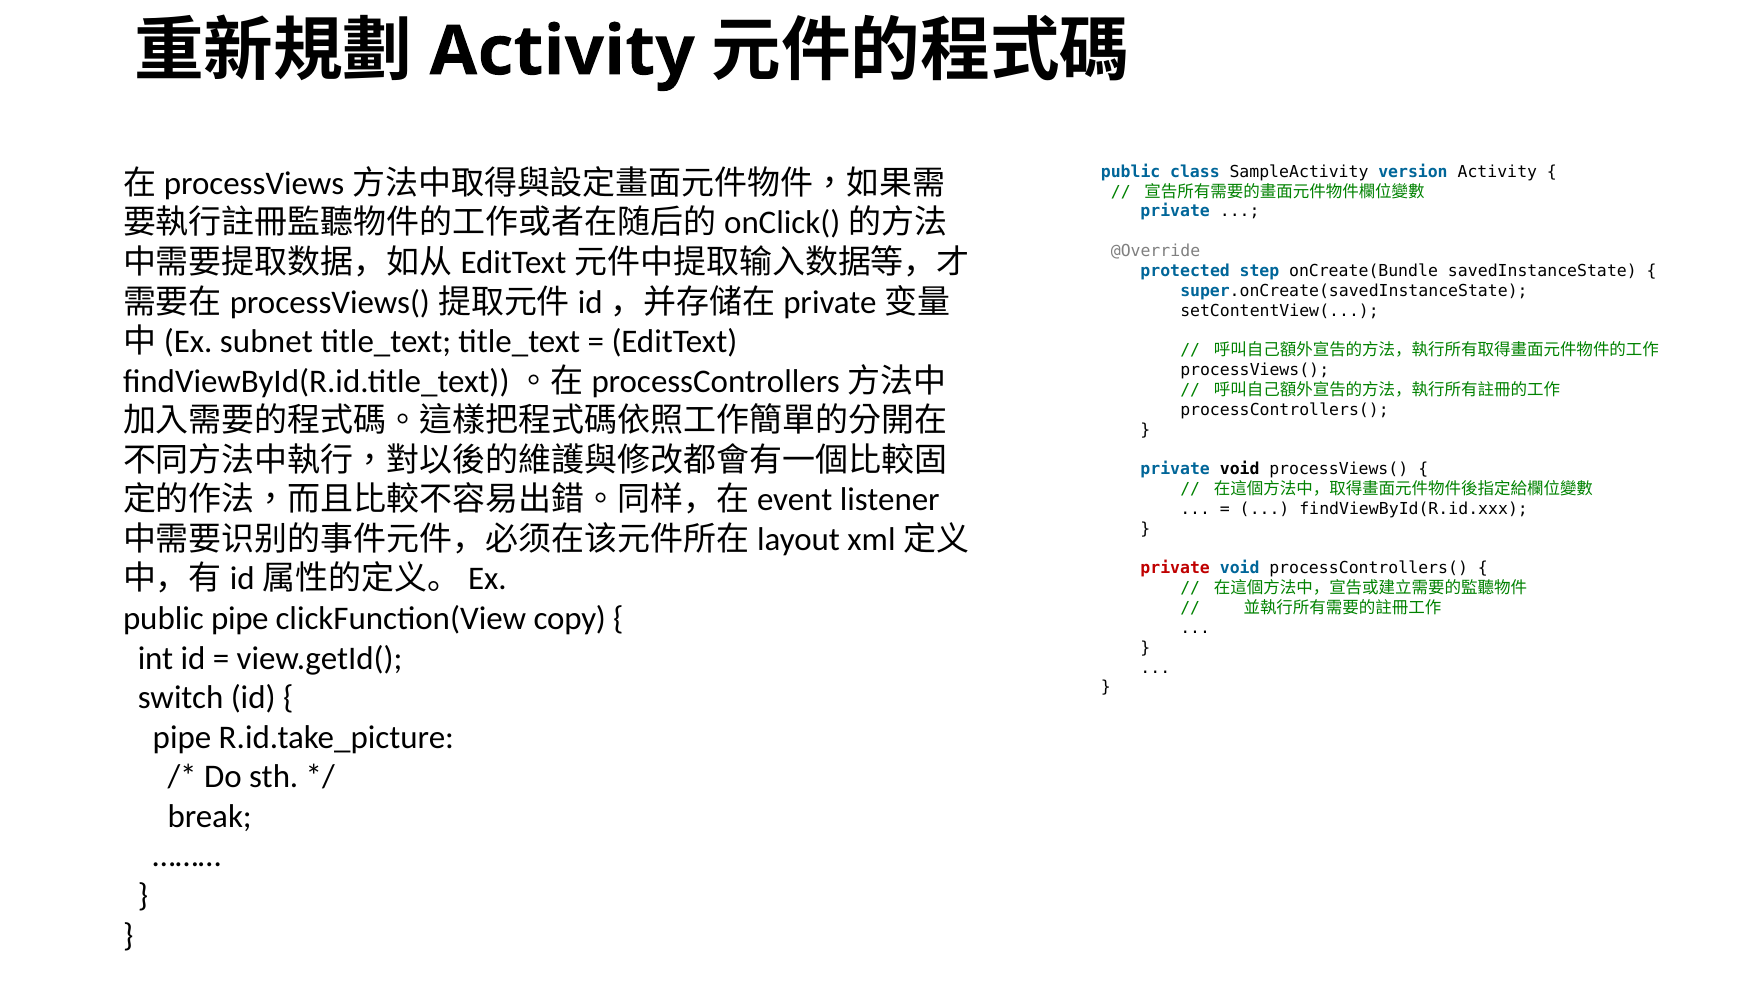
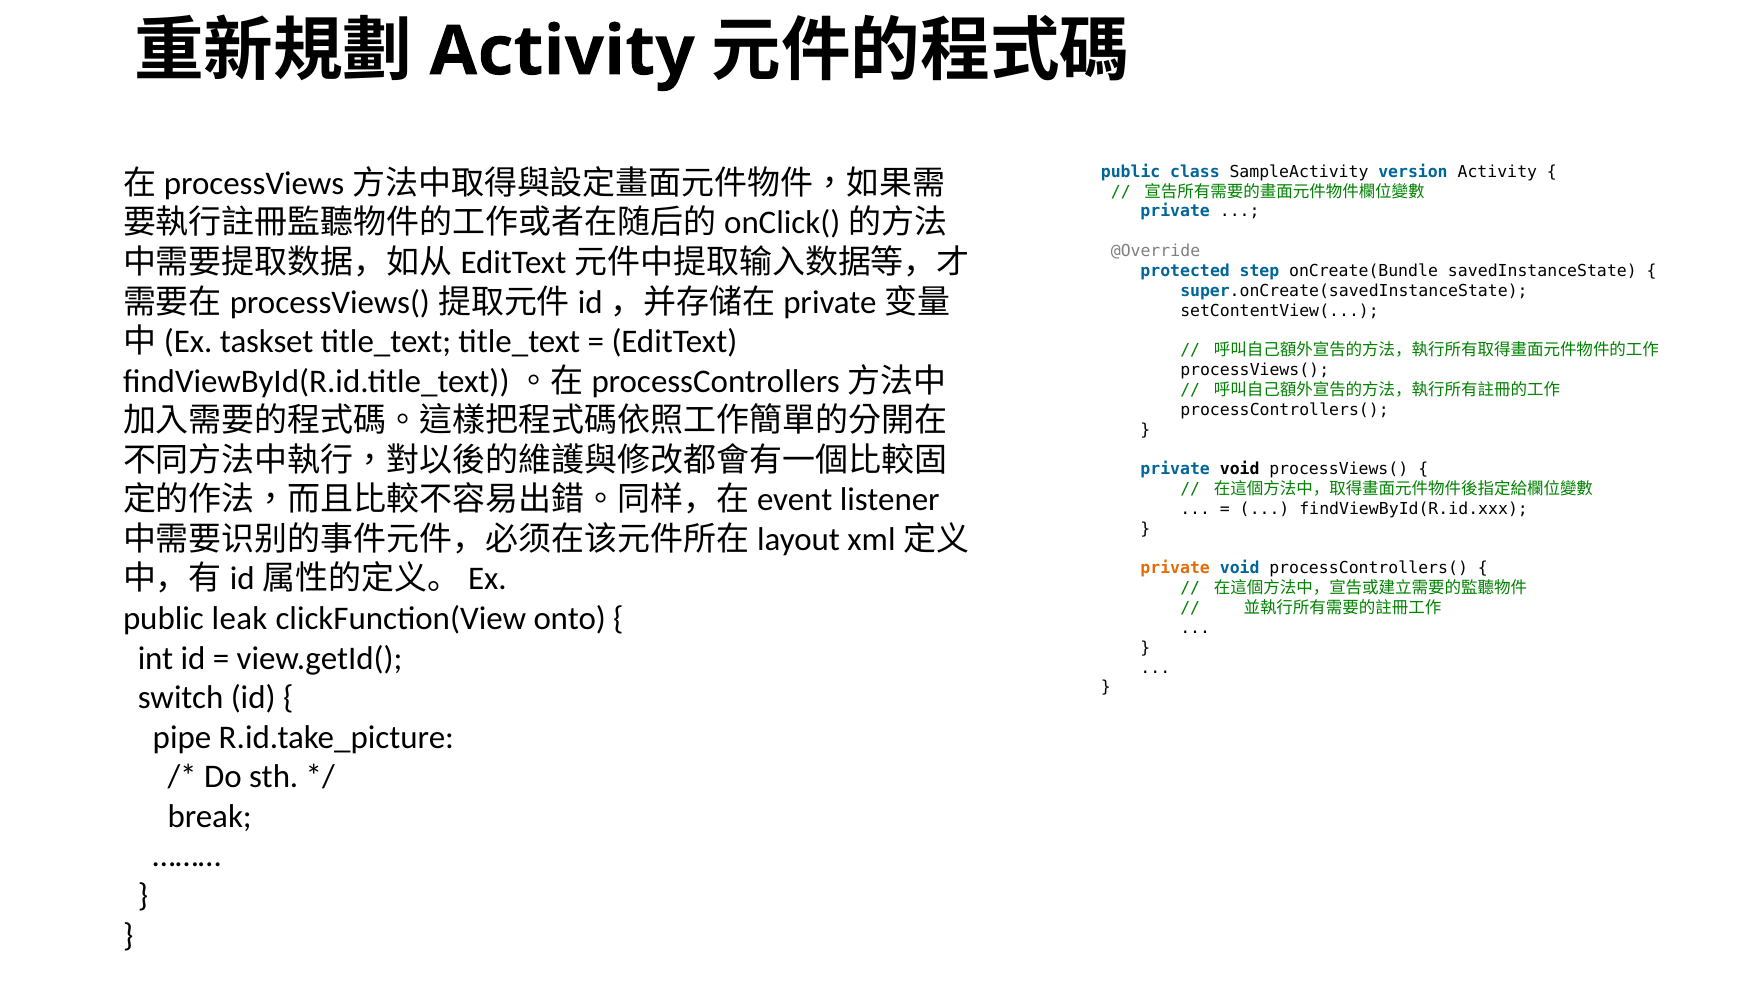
subnet: subnet -> taskset
private at (1175, 568) colour: red -> orange
public pipe: pipe -> leak
copy: copy -> onto
